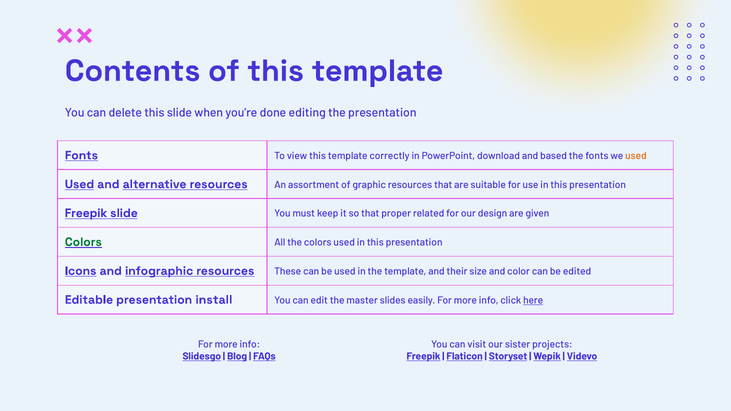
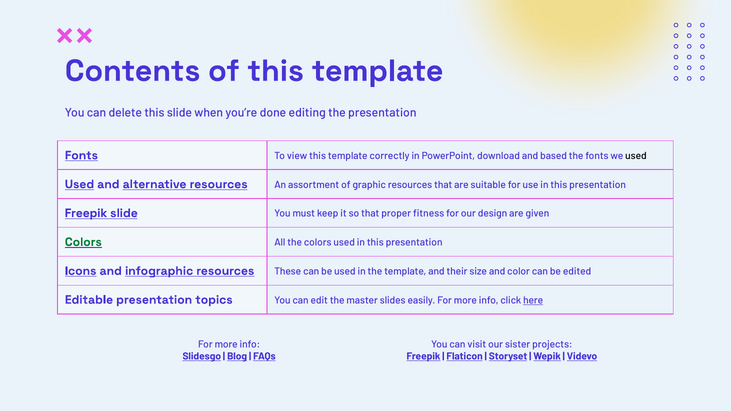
used at (636, 156) colour: orange -> black
related: related -> fitness
install: install -> topics
